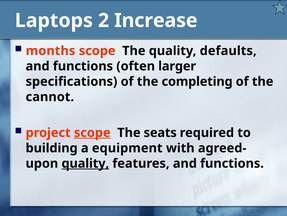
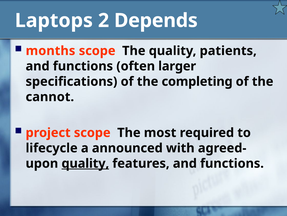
Increase: Increase -> Depends
defaults: defaults -> patients
scope at (92, 132) underline: present -> none
seats: seats -> most
building: building -> lifecycle
equipment: equipment -> announced
